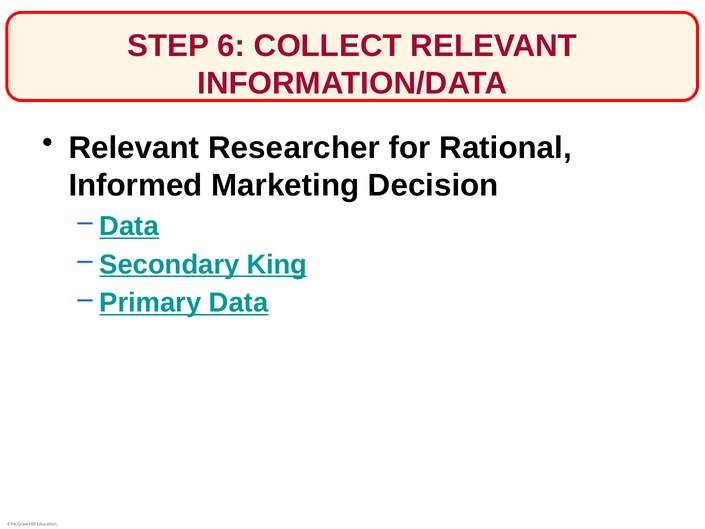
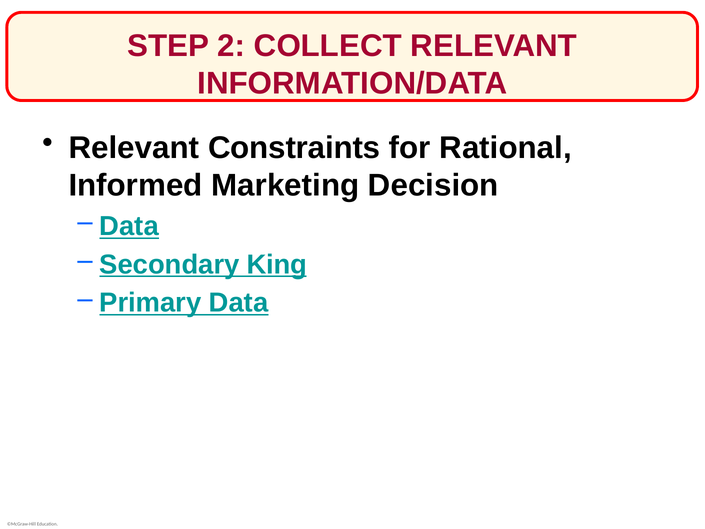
6: 6 -> 2
Researcher: Researcher -> Constraints
